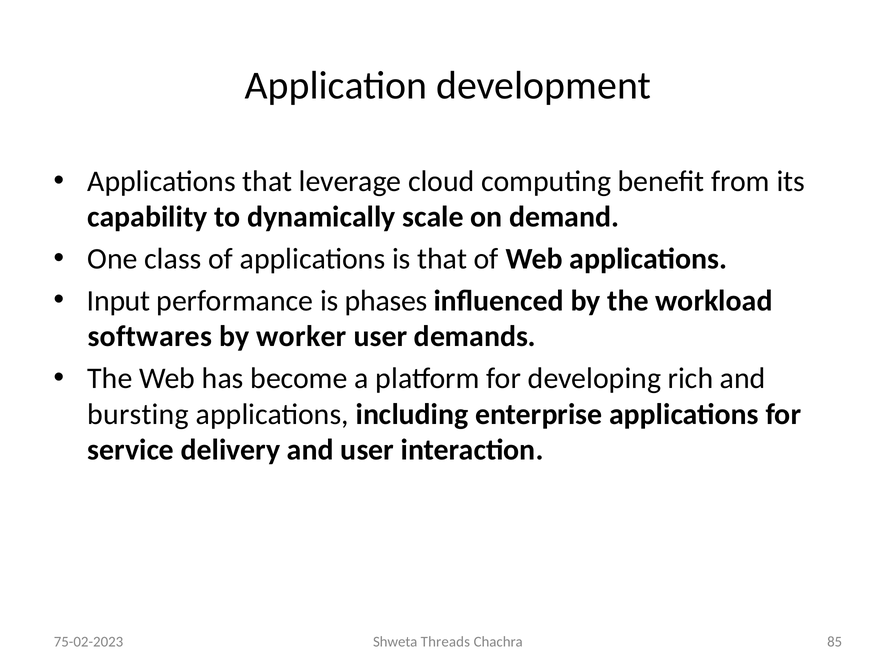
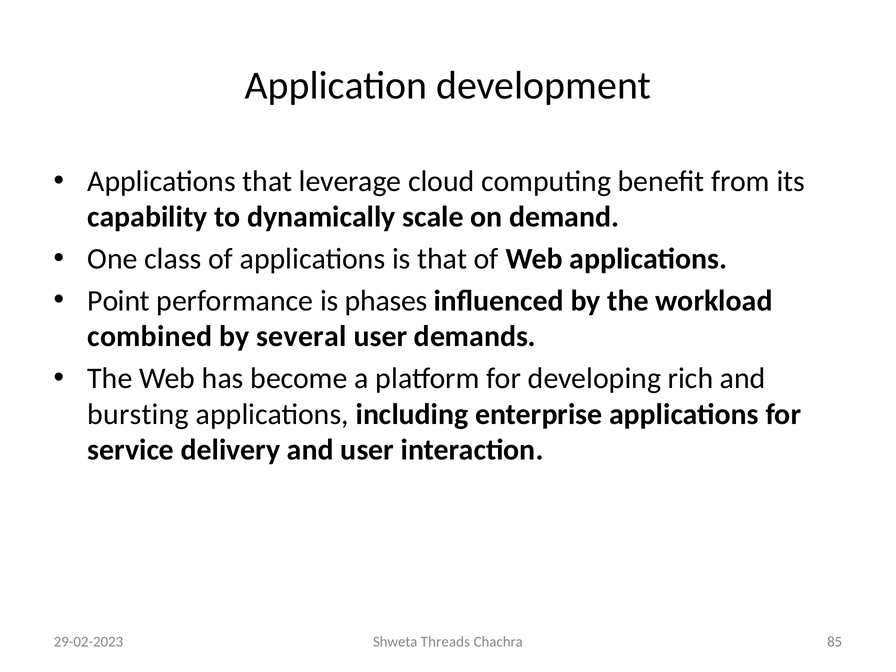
Input: Input -> Point
softwares: softwares -> combined
worker: worker -> several
75-02-2023: 75-02-2023 -> 29-02-2023
